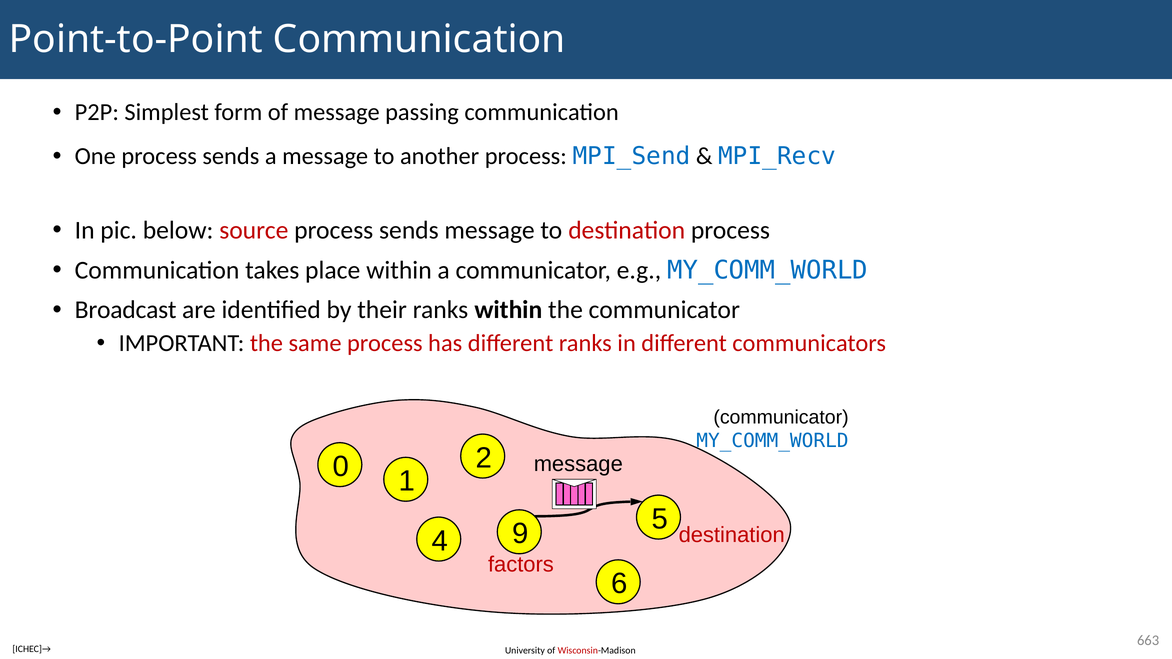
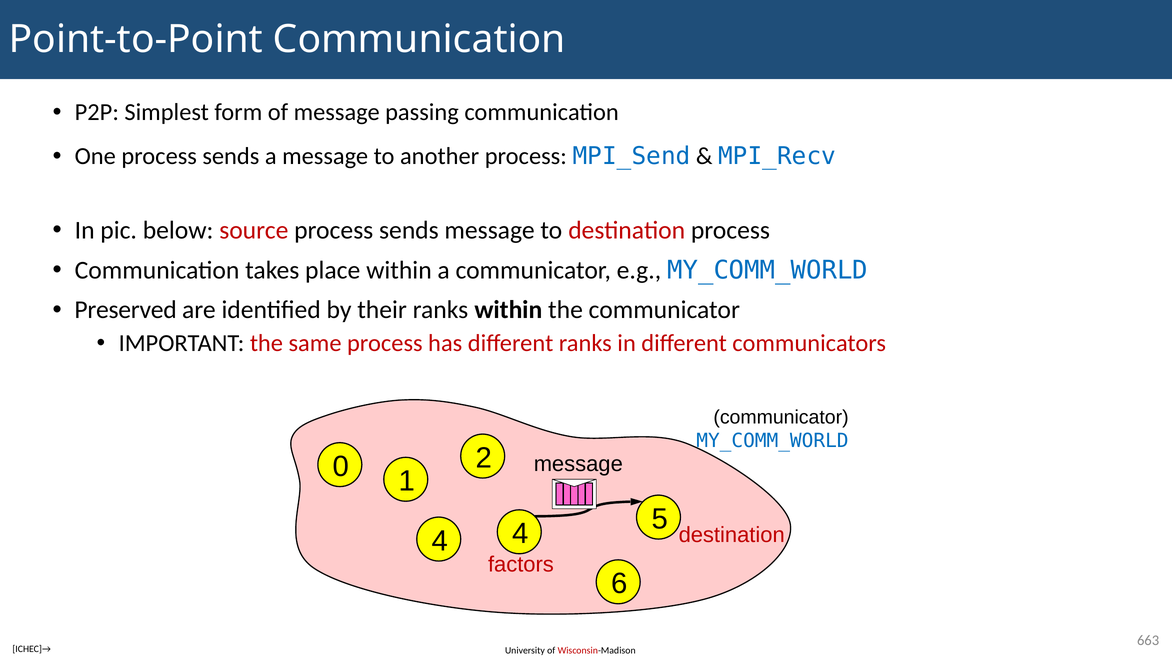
Broadcast: Broadcast -> Preserved
4 9: 9 -> 4
